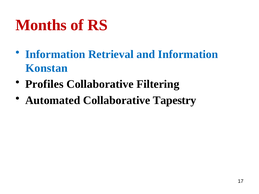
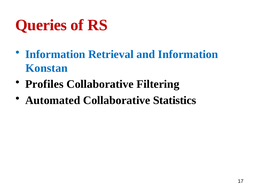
Months: Months -> Queries
Tapestry: Tapestry -> Statistics
